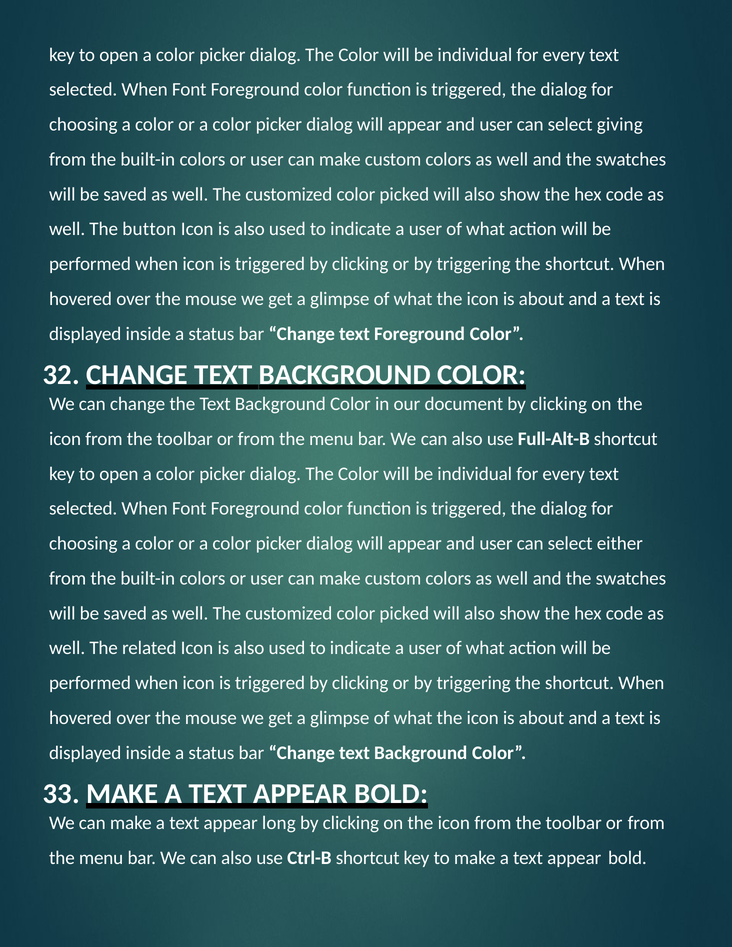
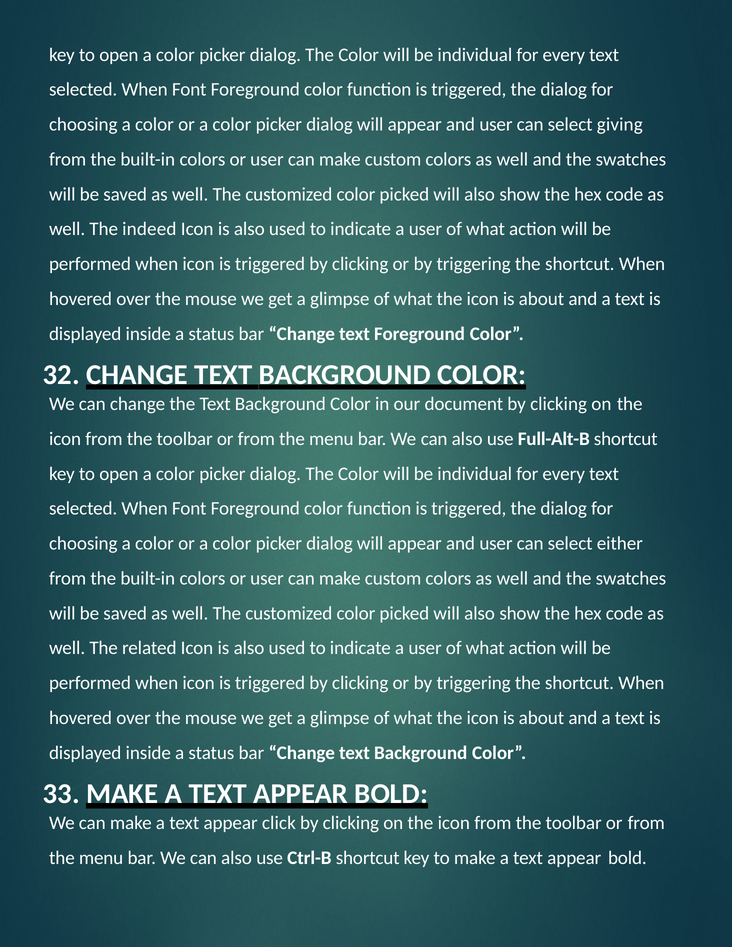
button: button -> indeed
long: long -> click
